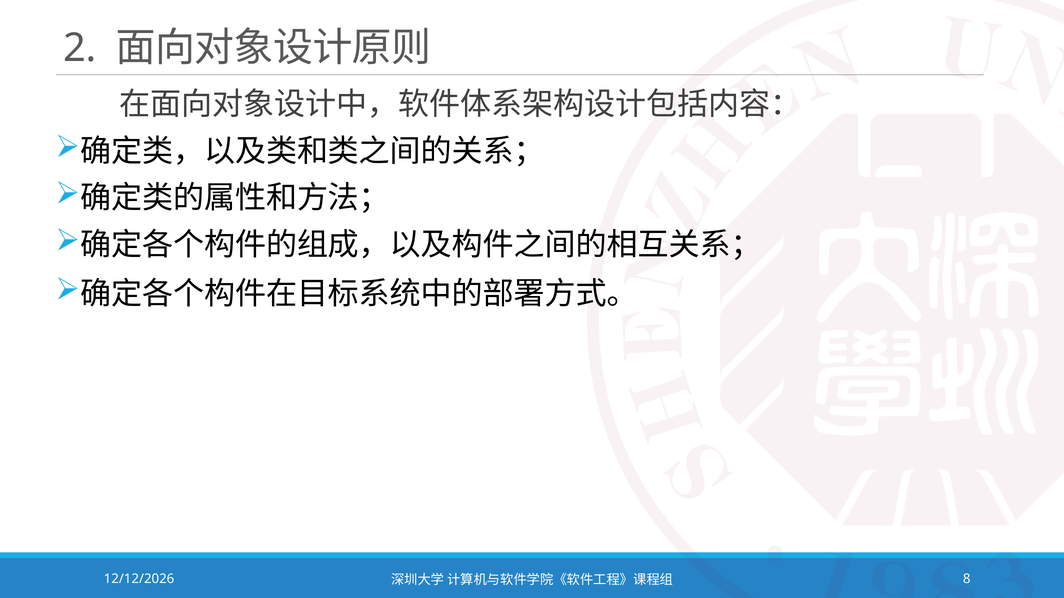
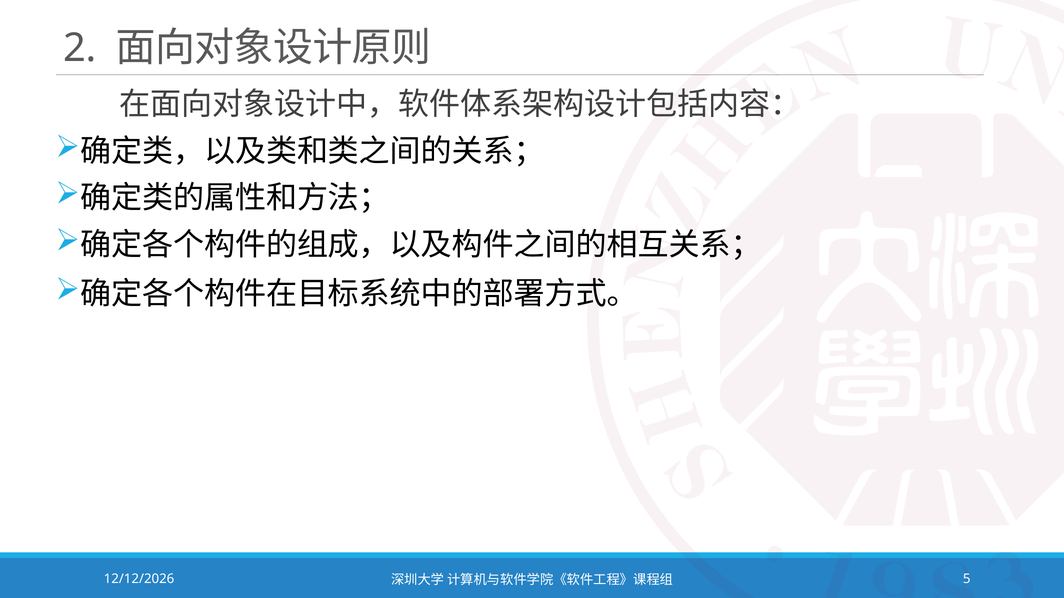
8: 8 -> 5
